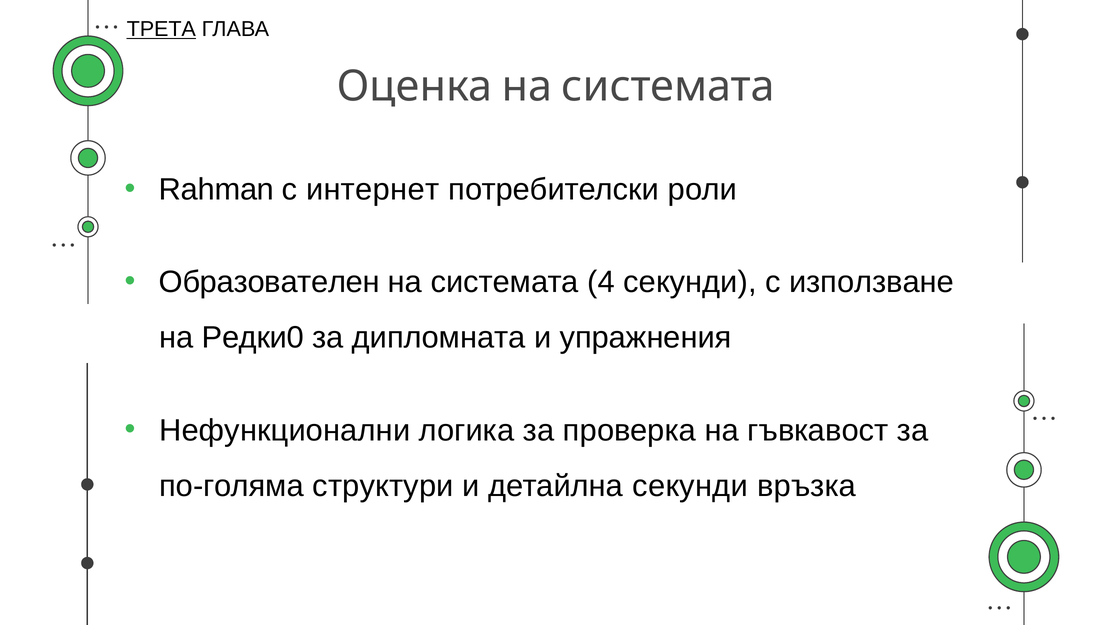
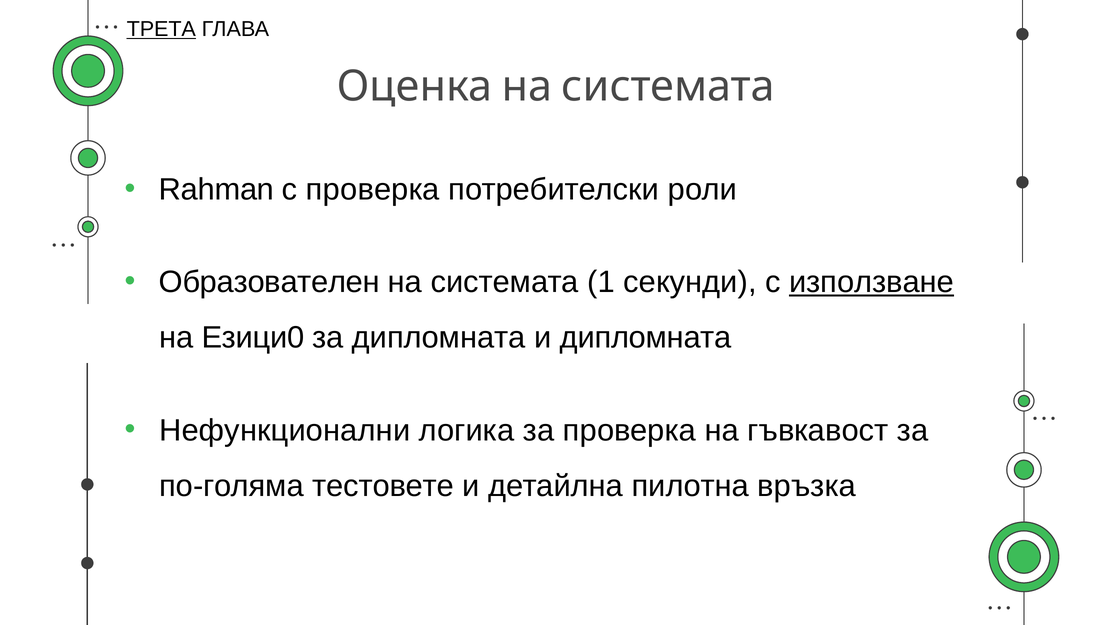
с интернет: интернет -> проверка
4: 4 -> 1
използване underline: none -> present
Редки0: Редки0 -> Езици0
и упражнения: упражнения -> дипломната
структури: структури -> тестовете
детайлна секунди: секунди -> пилотна
